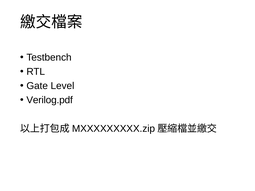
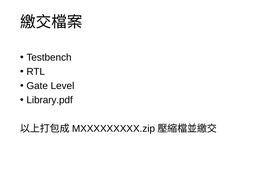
Verilog.pdf: Verilog.pdf -> Library.pdf
